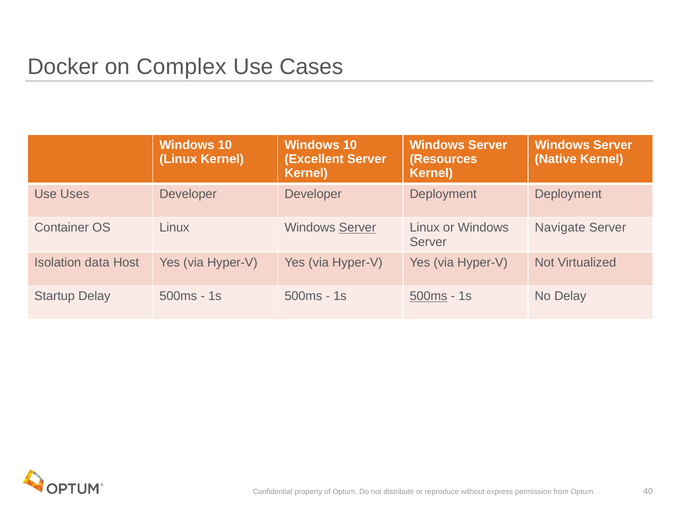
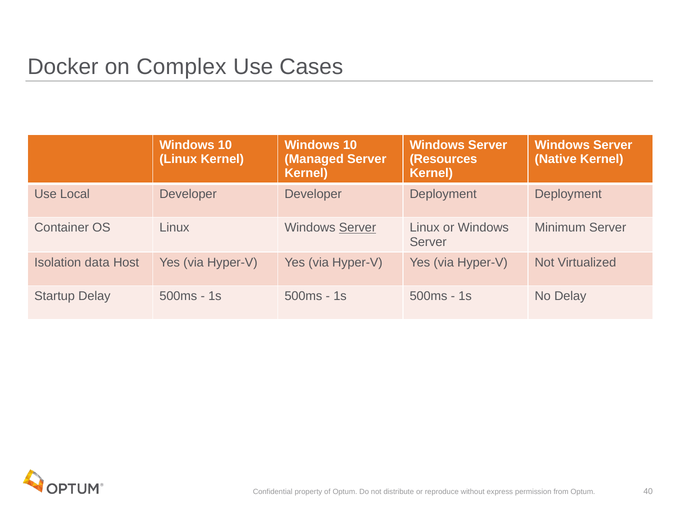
Excellent: Excellent -> Managed
Uses: Uses -> Local
Navigate: Navigate -> Minimum
500ms at (429, 297) underline: present -> none
